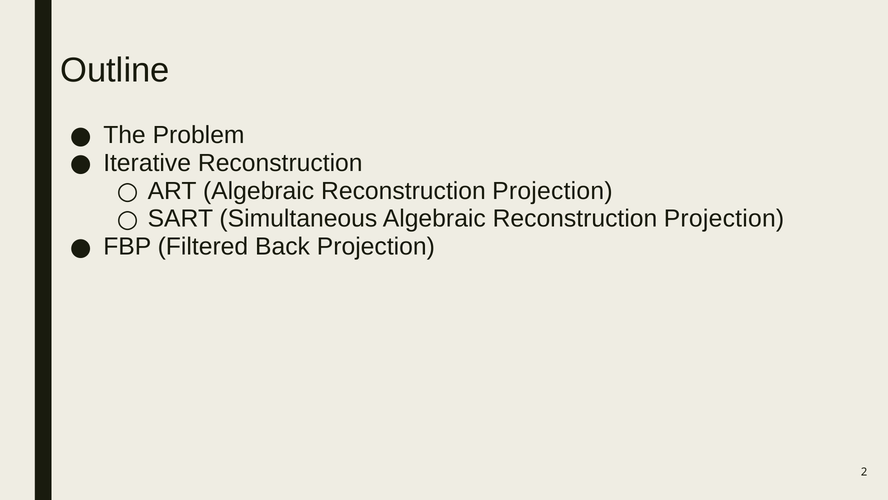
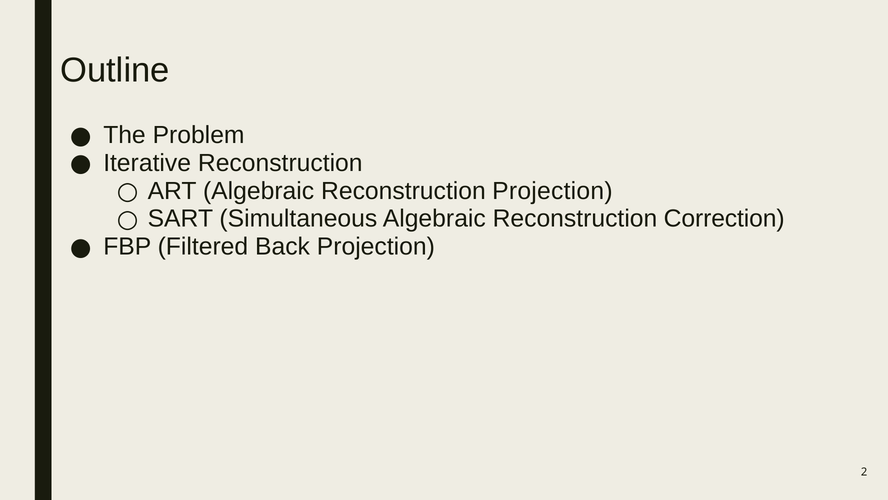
Simultaneous Algebraic Reconstruction Projection: Projection -> Correction
